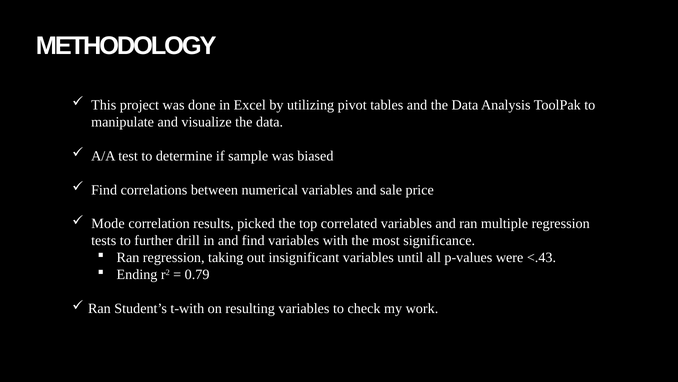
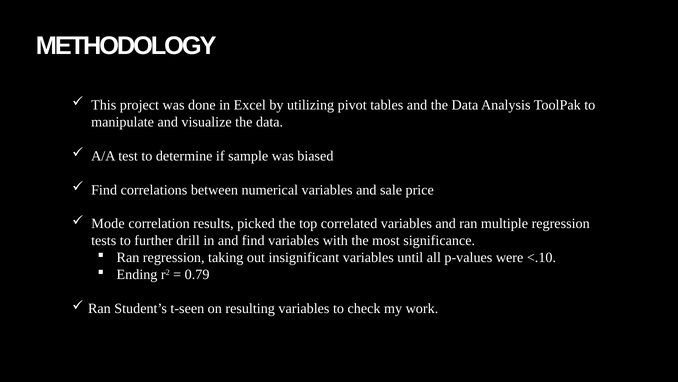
<.43: <.43 -> <.10
t-with: t-with -> t-seen
